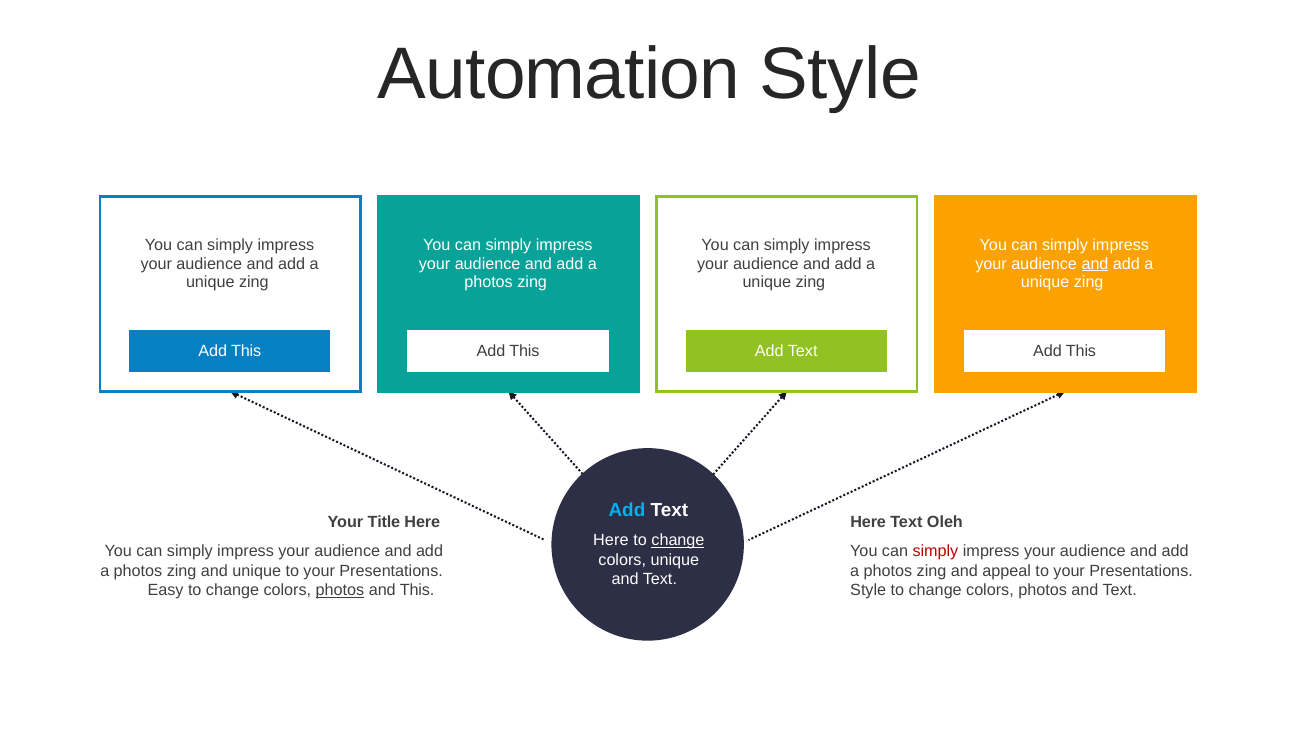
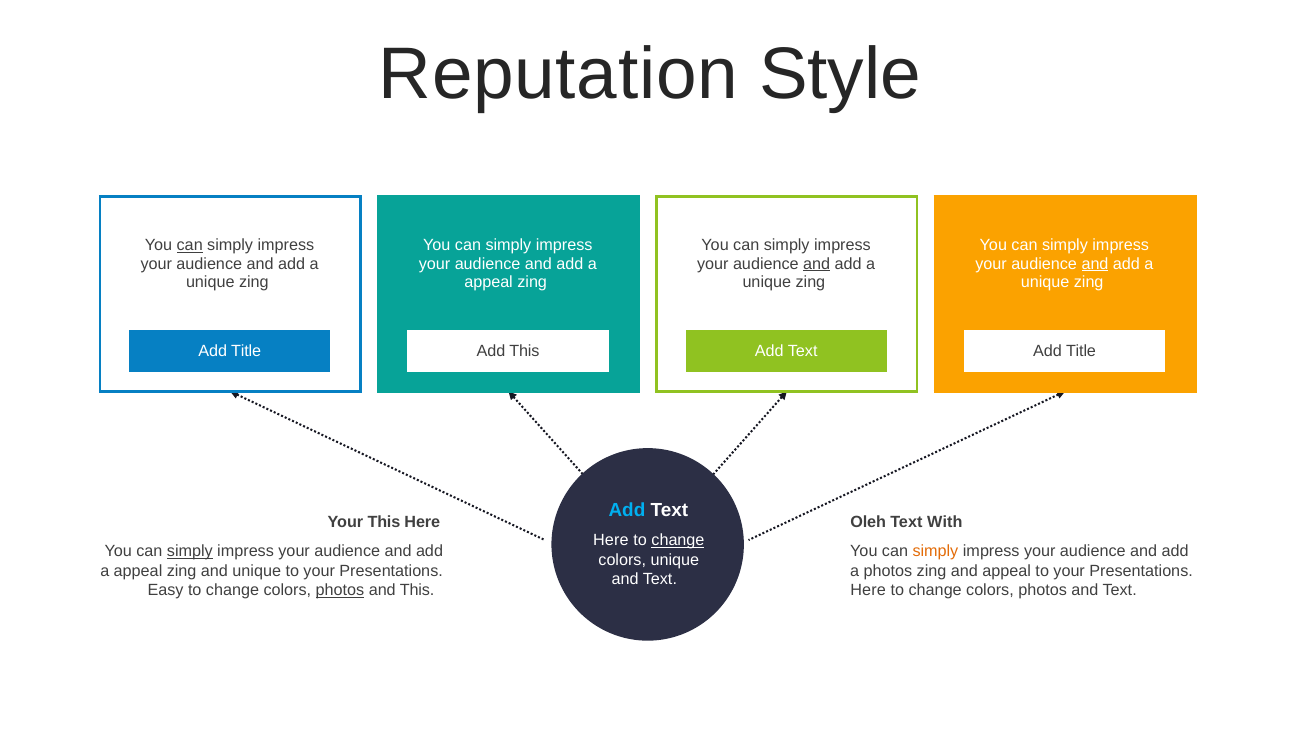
Automation: Automation -> Reputation
can at (190, 245) underline: none -> present
and at (817, 264) underline: none -> present
photos at (489, 282): photos -> appeal
This at (246, 351): This -> Title
This at (1081, 351): This -> Title
Your Title: Title -> This
Here at (868, 522): Here -> Oleh
Oleh: Oleh -> With
simply at (190, 551) underline: none -> present
simply at (935, 551) colour: red -> orange
photos at (138, 571): photos -> appeal
Style at (868, 590): Style -> Here
